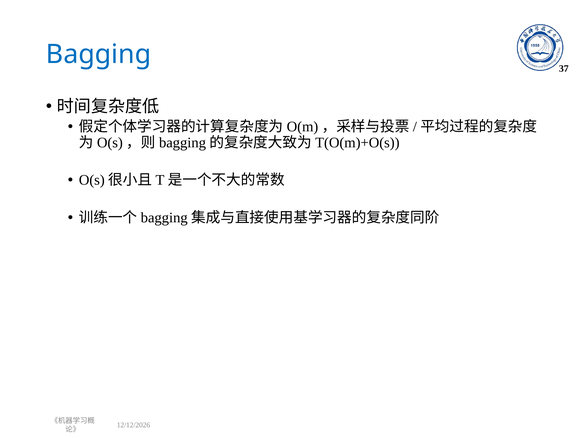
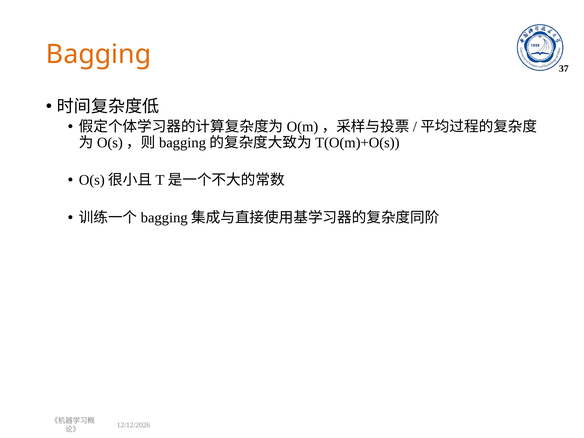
Bagging colour: blue -> orange
